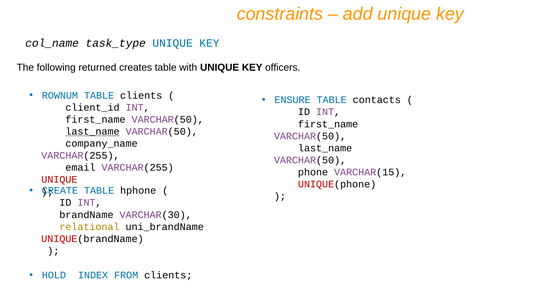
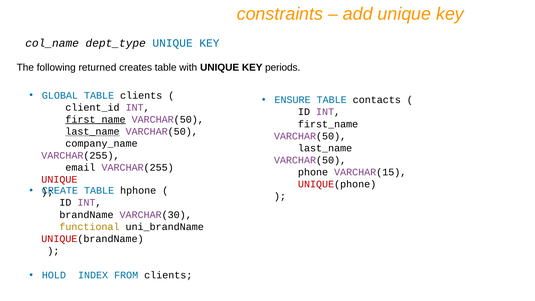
task_type: task_type -> dept_type
officers: officers -> periods
ROWNUM: ROWNUM -> GLOBAL
first_name at (95, 119) underline: none -> present
relational: relational -> functional
